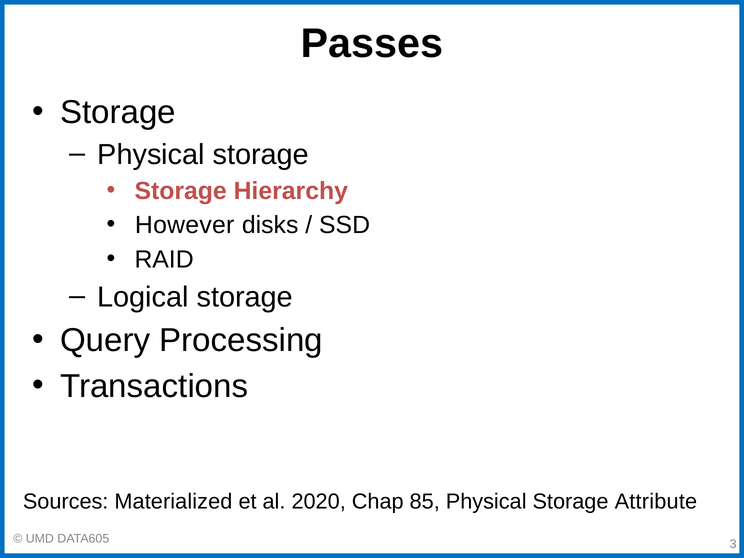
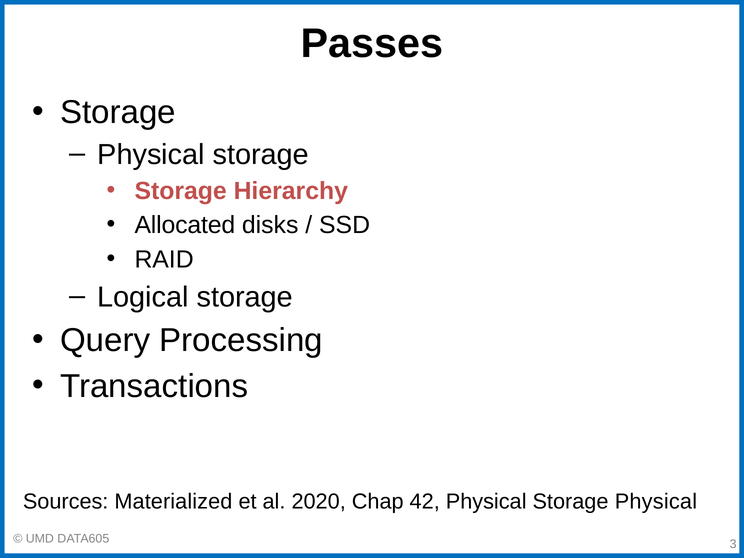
However: However -> Allocated
85: 85 -> 42
Storage Attribute: Attribute -> Physical
